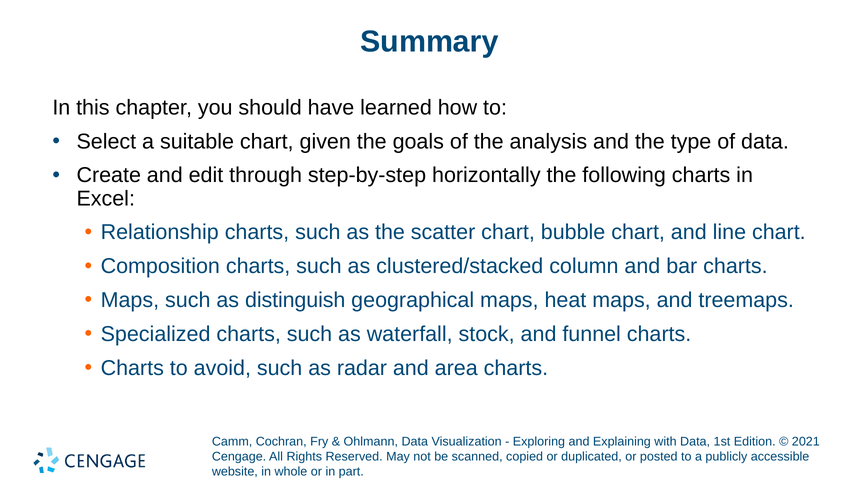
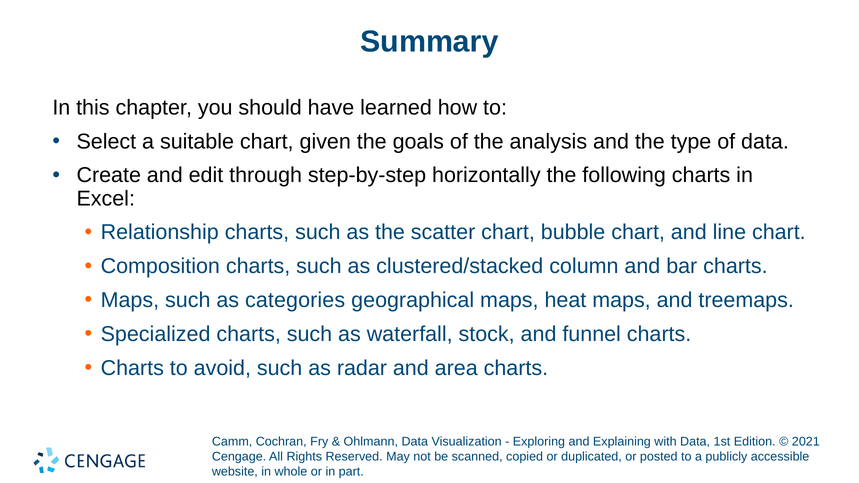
distinguish: distinguish -> categories
